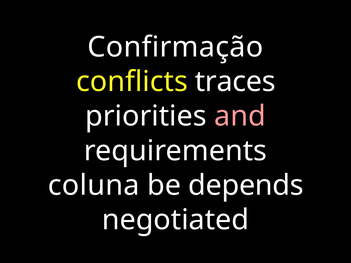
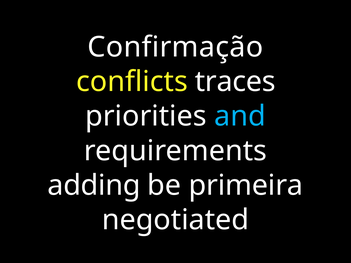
and colour: pink -> light blue
coluna: coluna -> adding
depends: depends -> primeira
